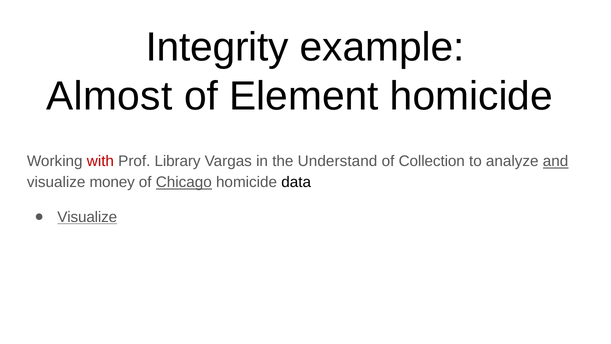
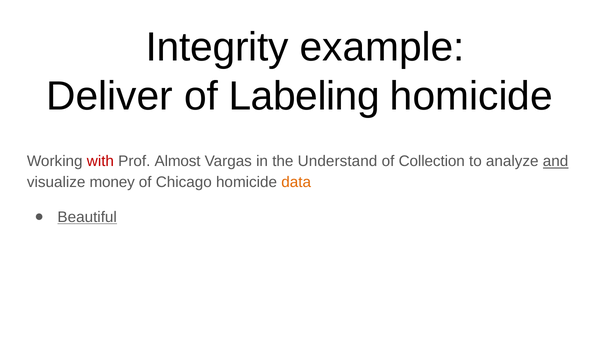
Almost: Almost -> Deliver
Element: Element -> Labeling
Library: Library -> Almost
Chicago underline: present -> none
data colour: black -> orange
Visualize at (87, 217): Visualize -> Beautiful
